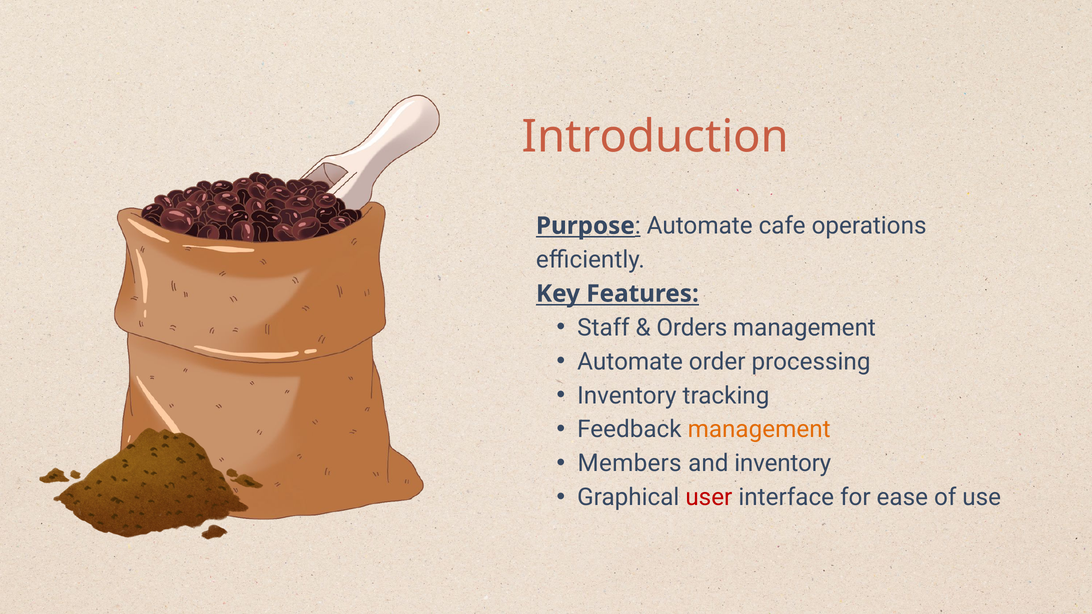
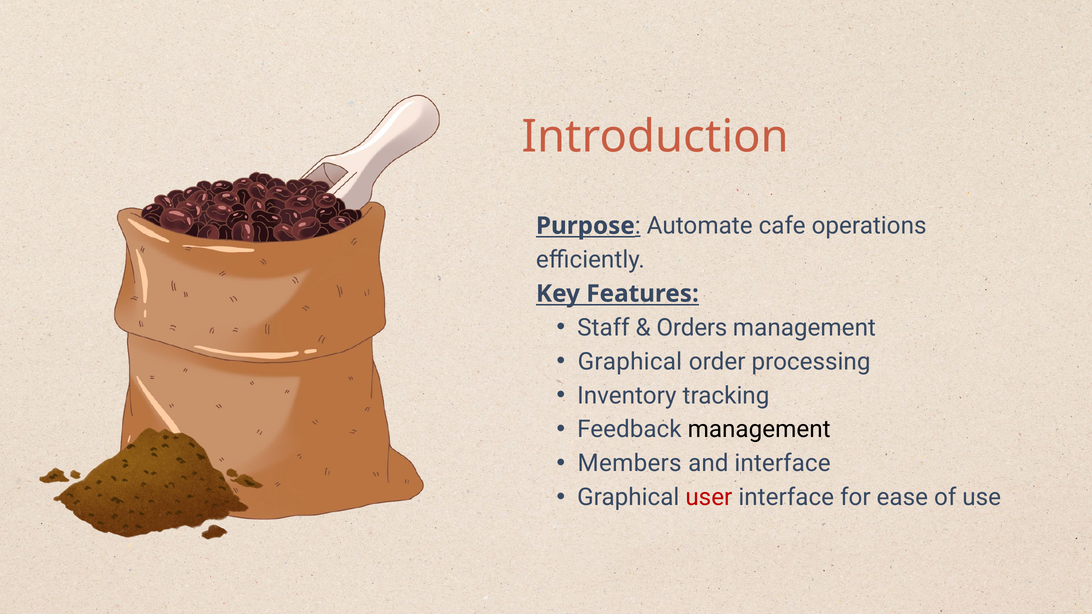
Automate at (630, 362): Automate -> Graphical
management at (759, 430) colour: orange -> black
and inventory: inventory -> interface
